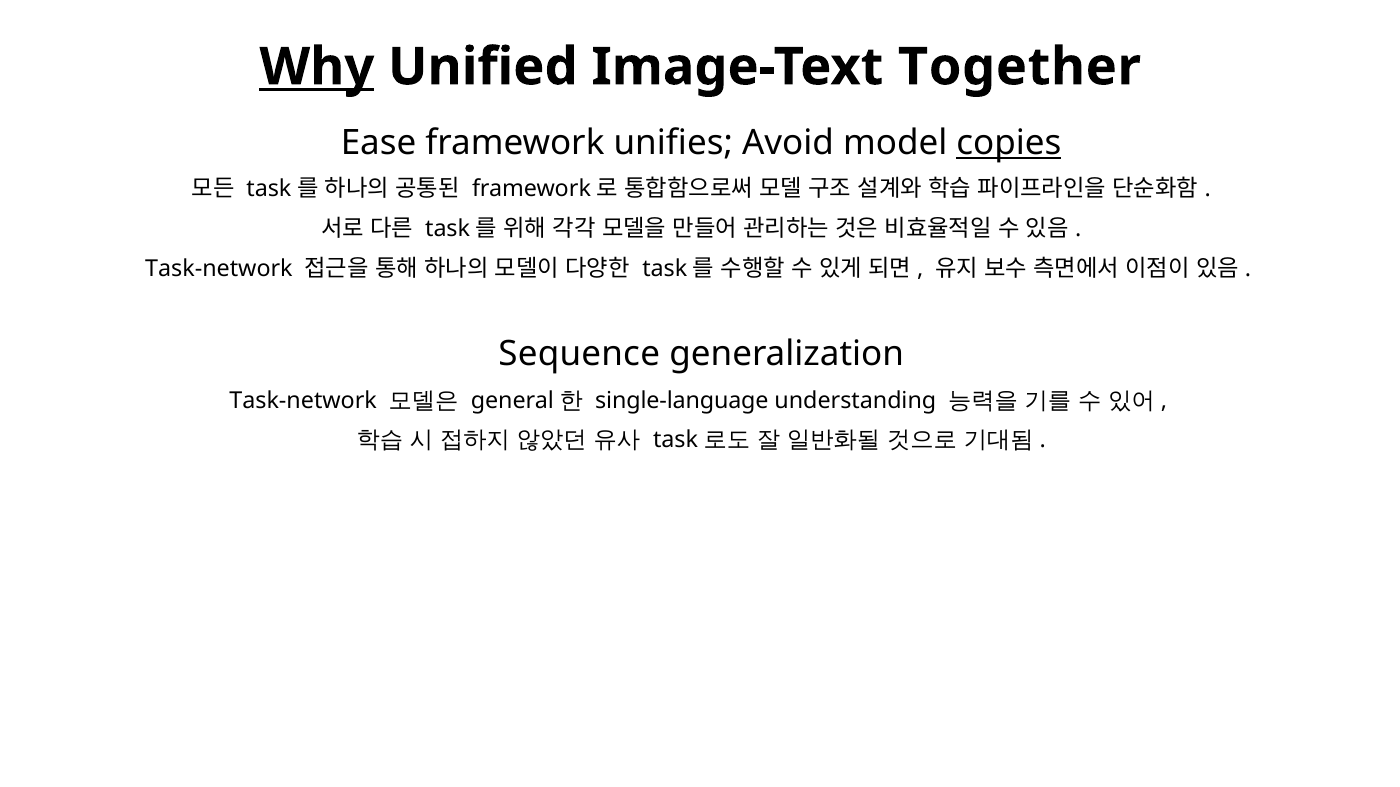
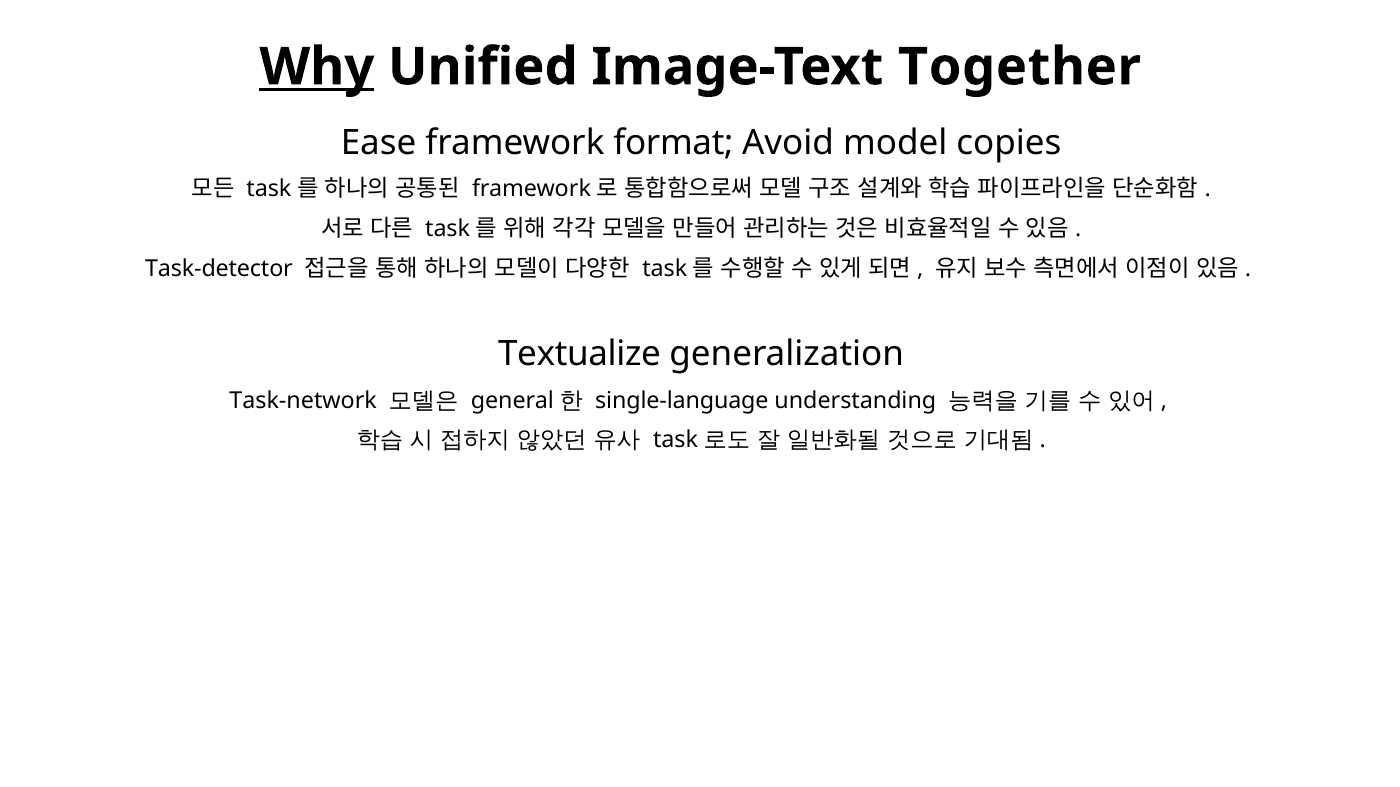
unifies: unifies -> format
copies underline: present -> none
Task-network at (219, 269): Task-network -> Task-detector
Sequence: Sequence -> Textualize
